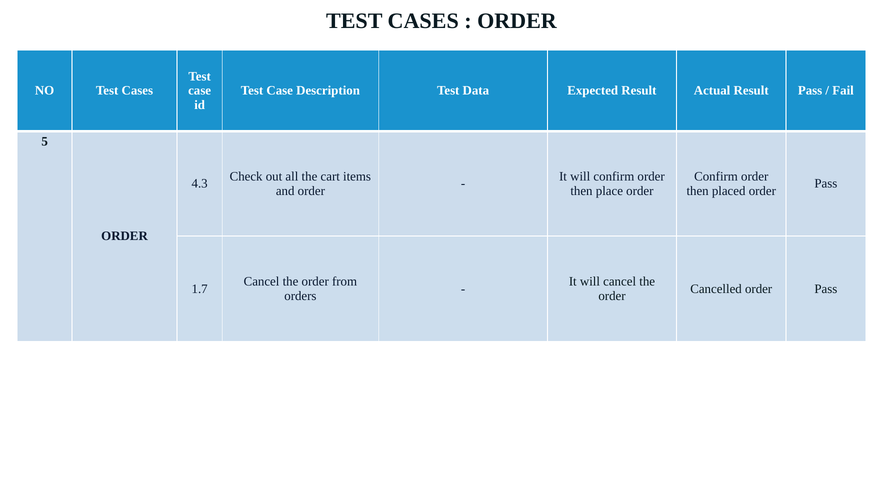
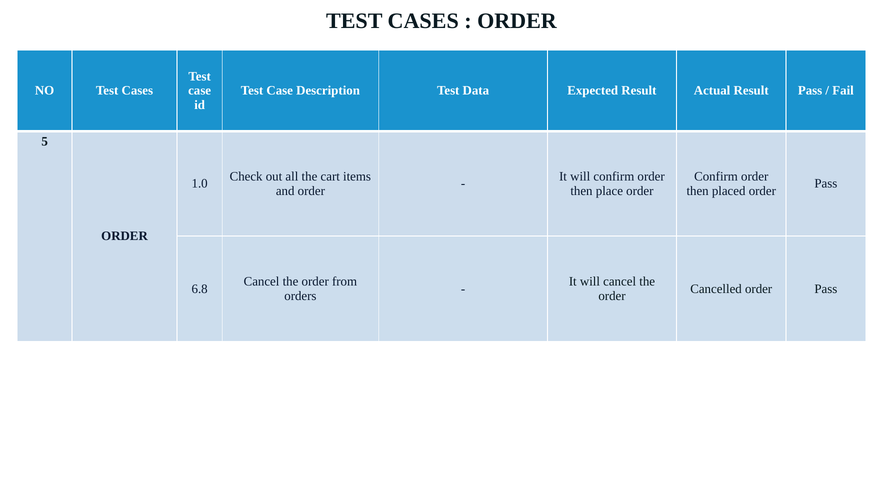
4.3: 4.3 -> 1.0
1.7: 1.7 -> 6.8
